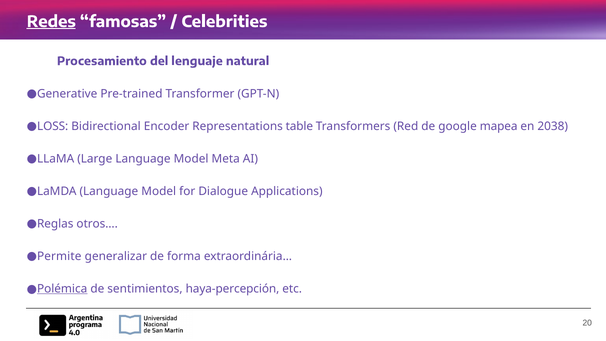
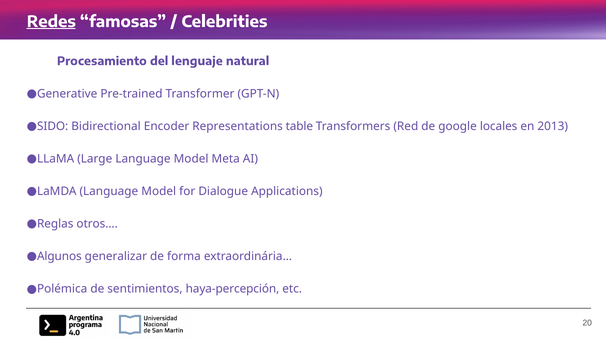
LOSS: LOSS -> SIDO
mapea: mapea -> locales
2038: 2038 -> 2013
Permite: Permite -> Algunos
Polémica underline: present -> none
